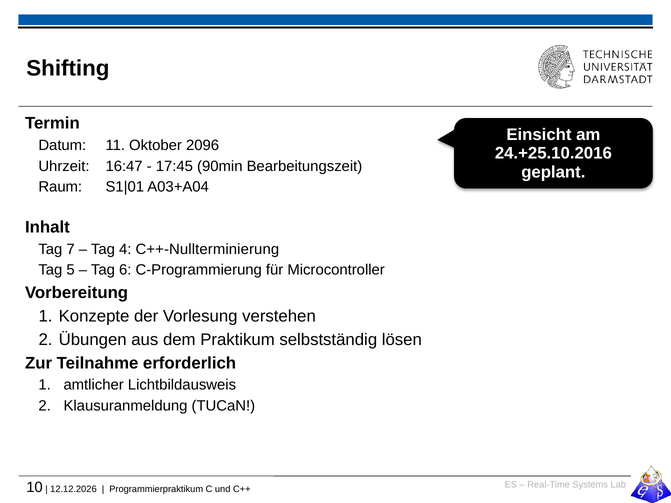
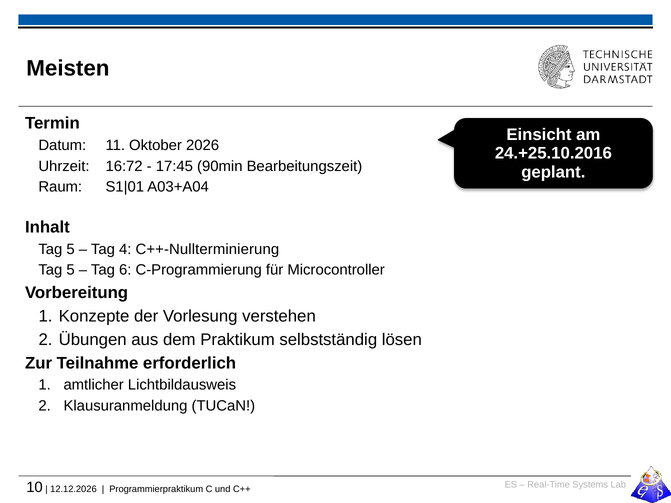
Shifting: Shifting -> Meisten
2096: 2096 -> 2026
16:47: 16:47 -> 16:72
7 at (71, 249): 7 -> 5
